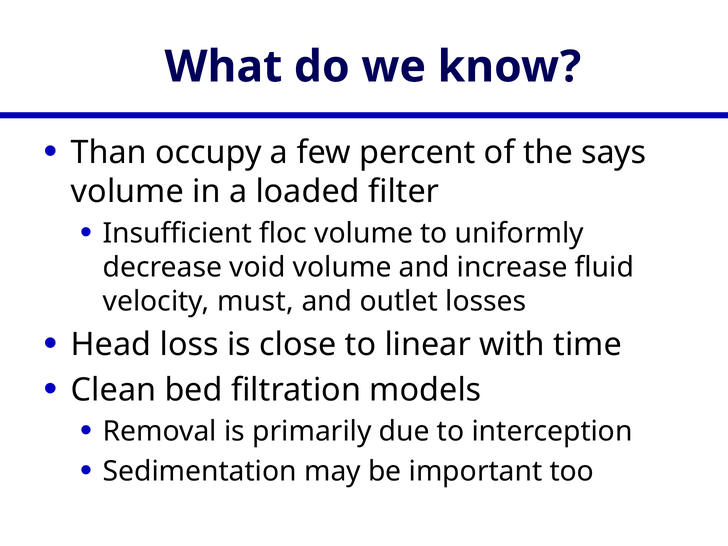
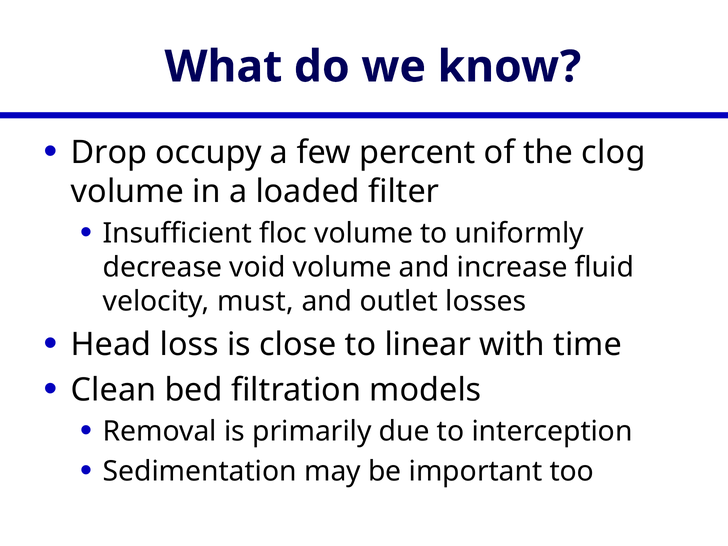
Than: Than -> Drop
says: says -> clog
